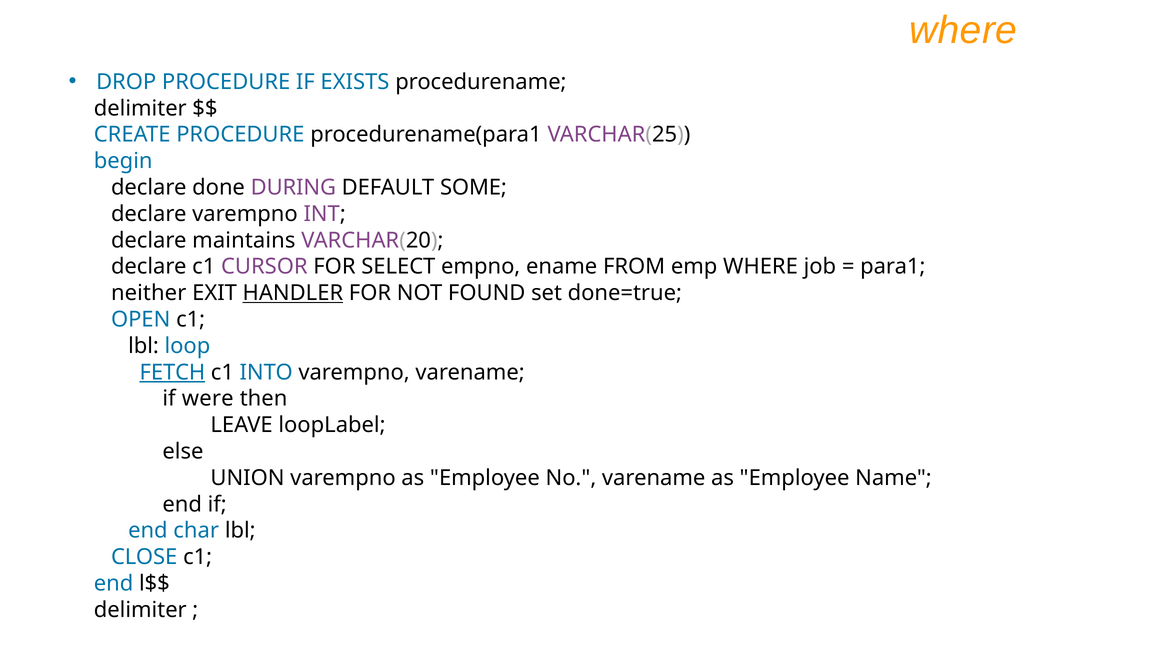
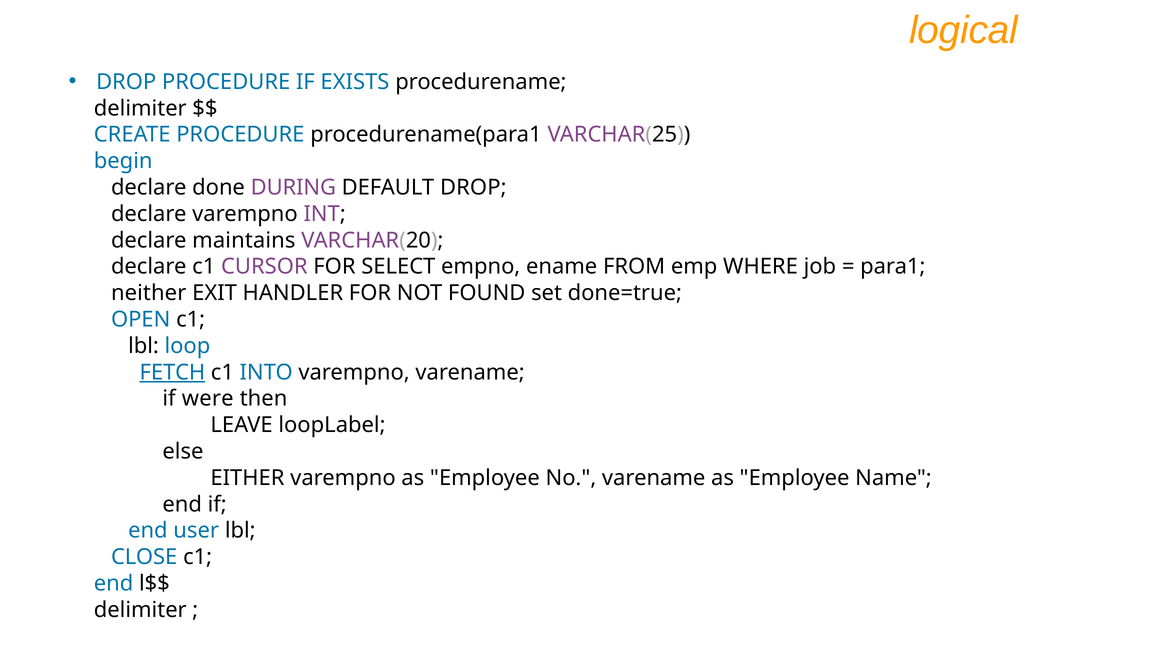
where at (963, 31): where -> logical
DEFAULT SOME: SOME -> DROP
HANDLER underline: present -> none
UNION: UNION -> EITHER
char: char -> user
